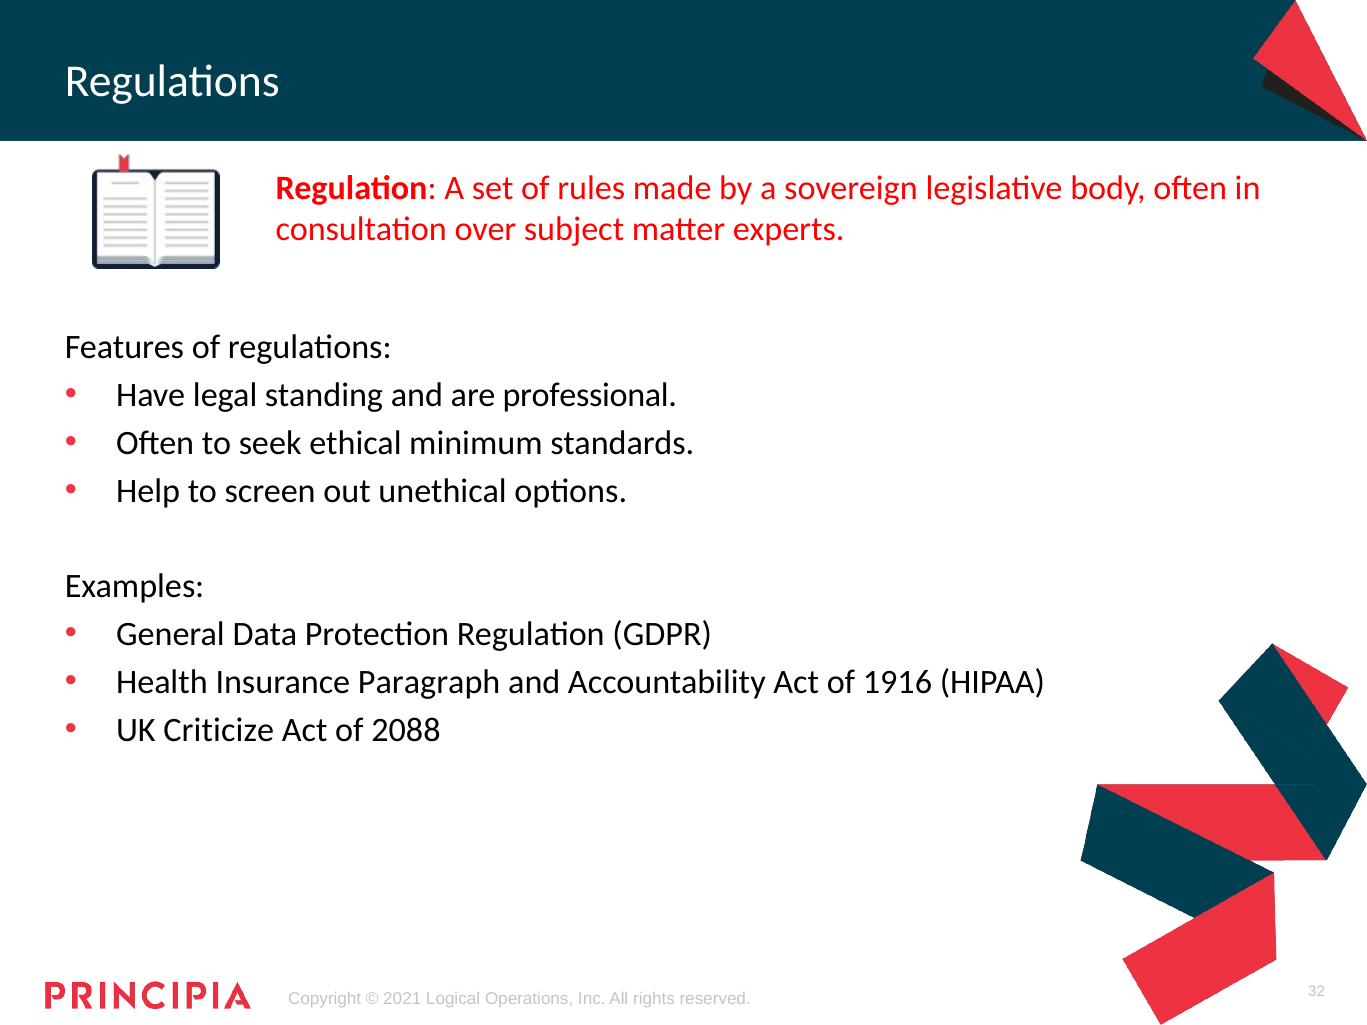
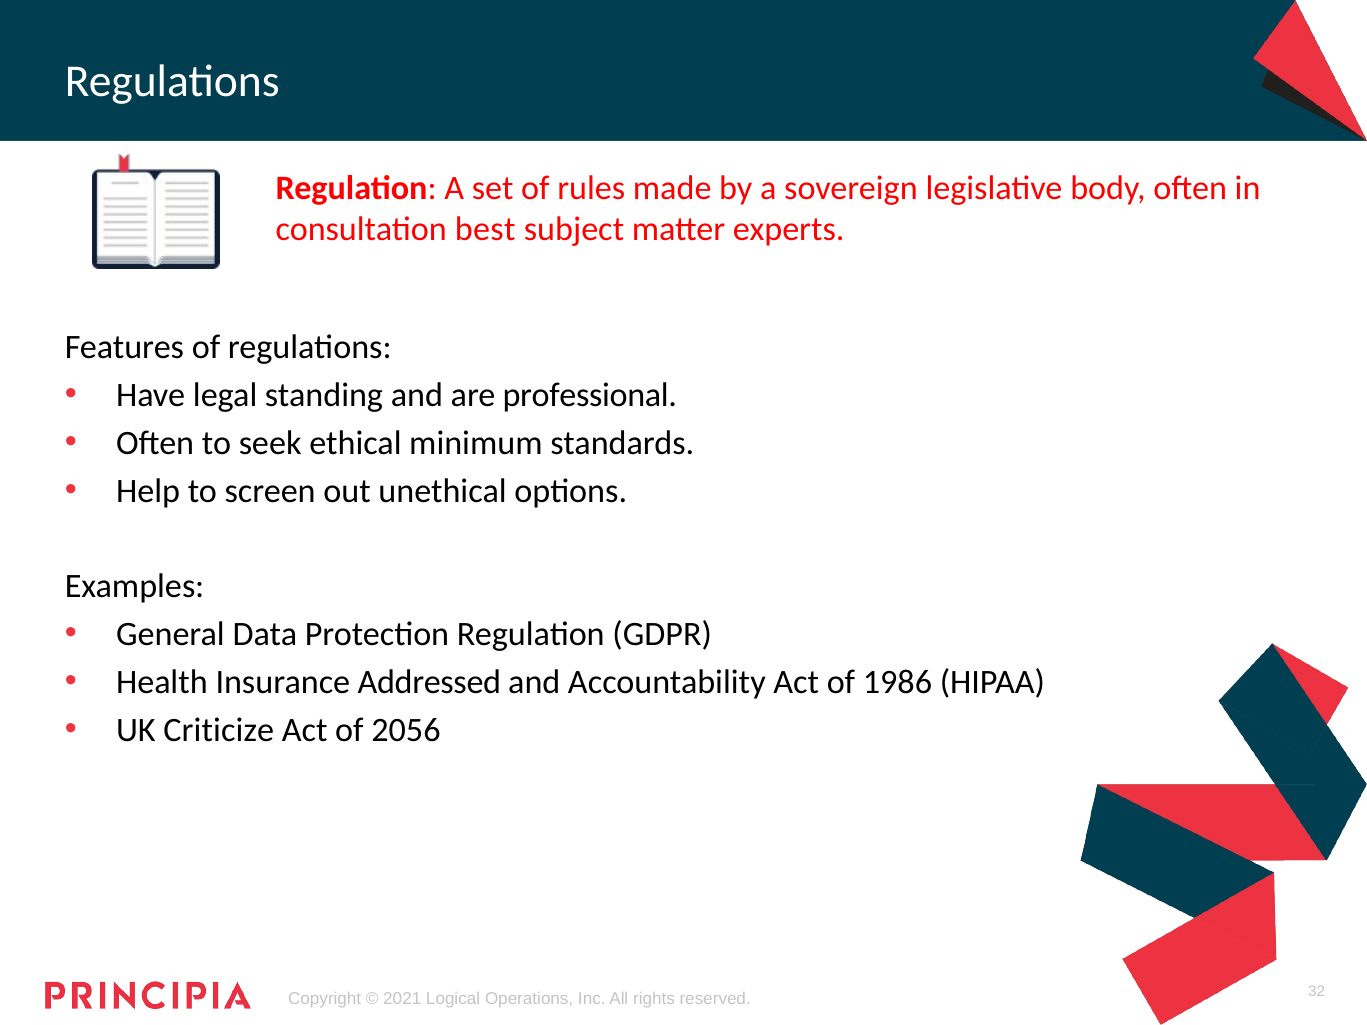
over: over -> best
Paragraph: Paragraph -> Addressed
1916: 1916 -> 1986
2088: 2088 -> 2056
